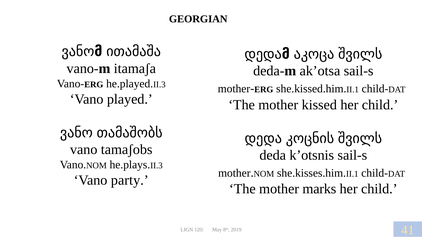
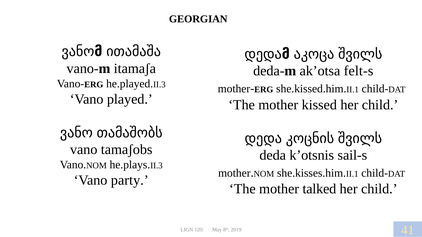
ak’otsa sail-s: sail-s -> felt-s
marks: marks -> talked
